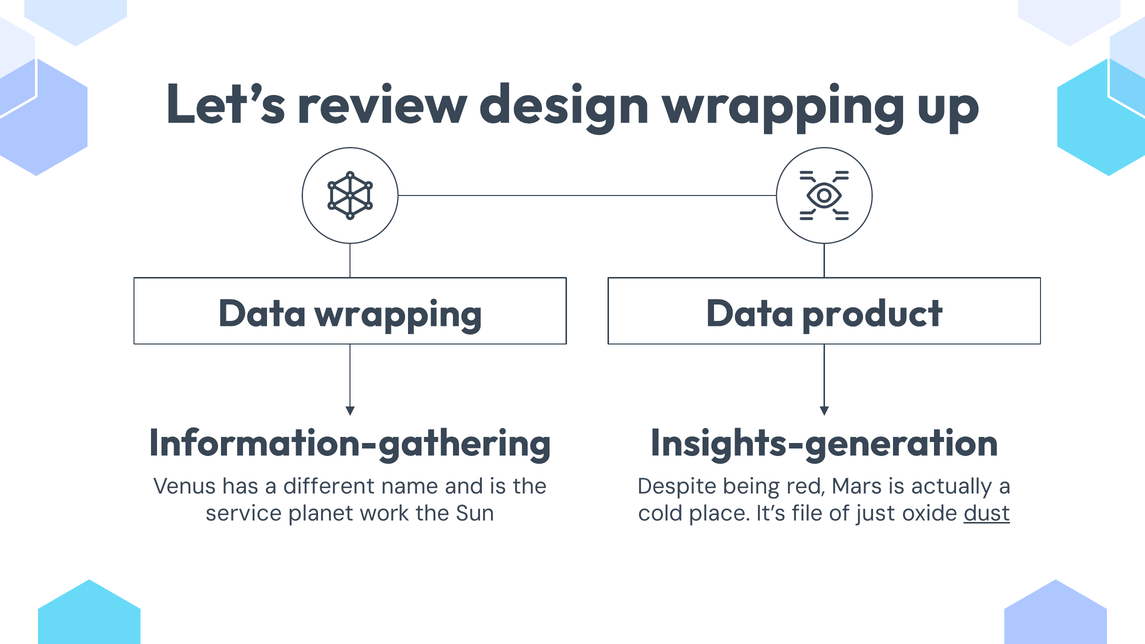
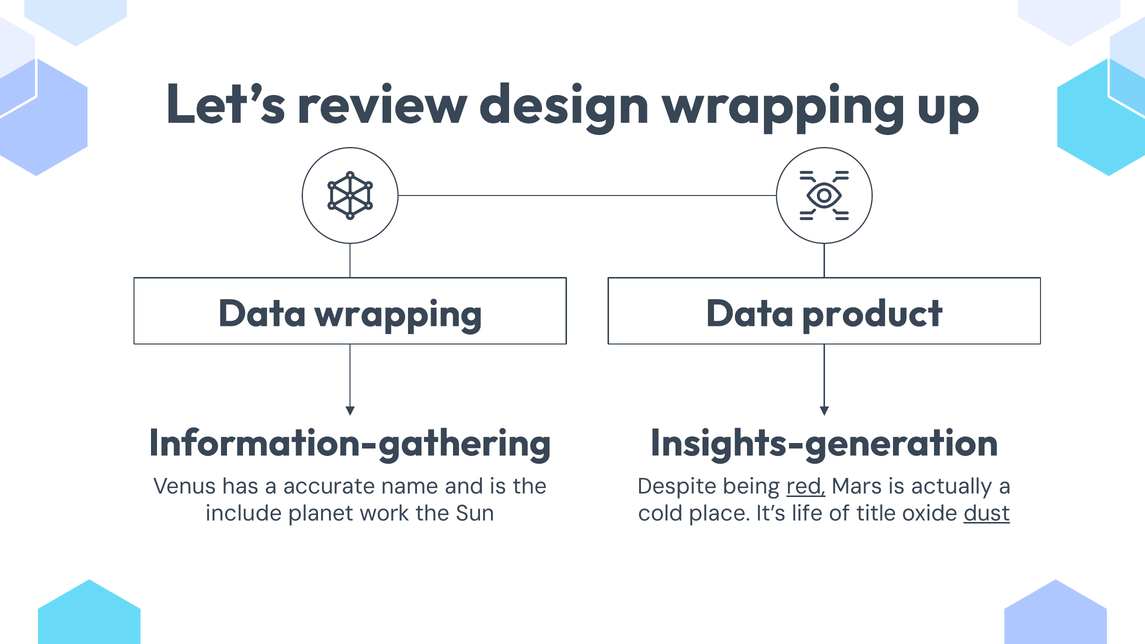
different: different -> accurate
red underline: none -> present
service: service -> include
file: file -> life
just: just -> title
